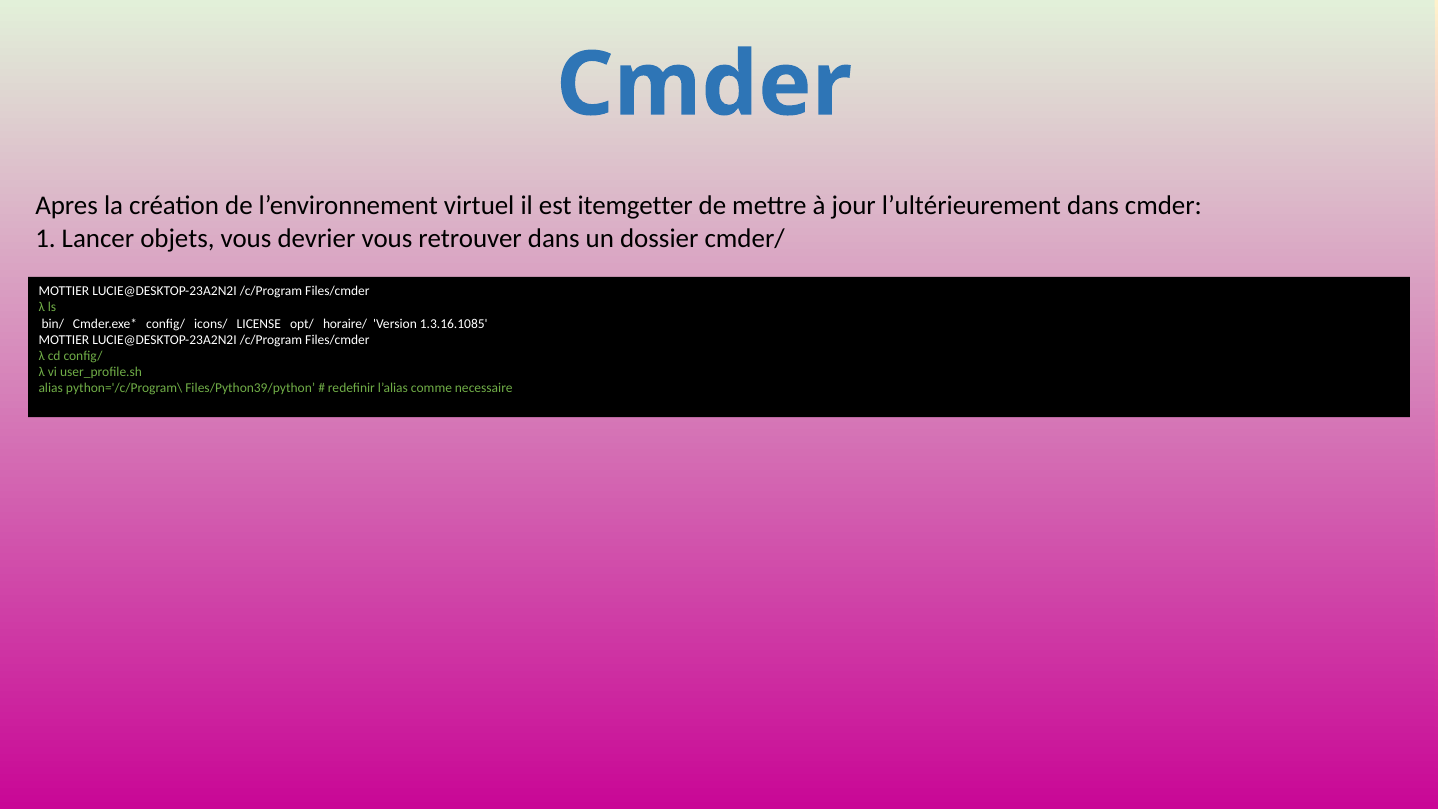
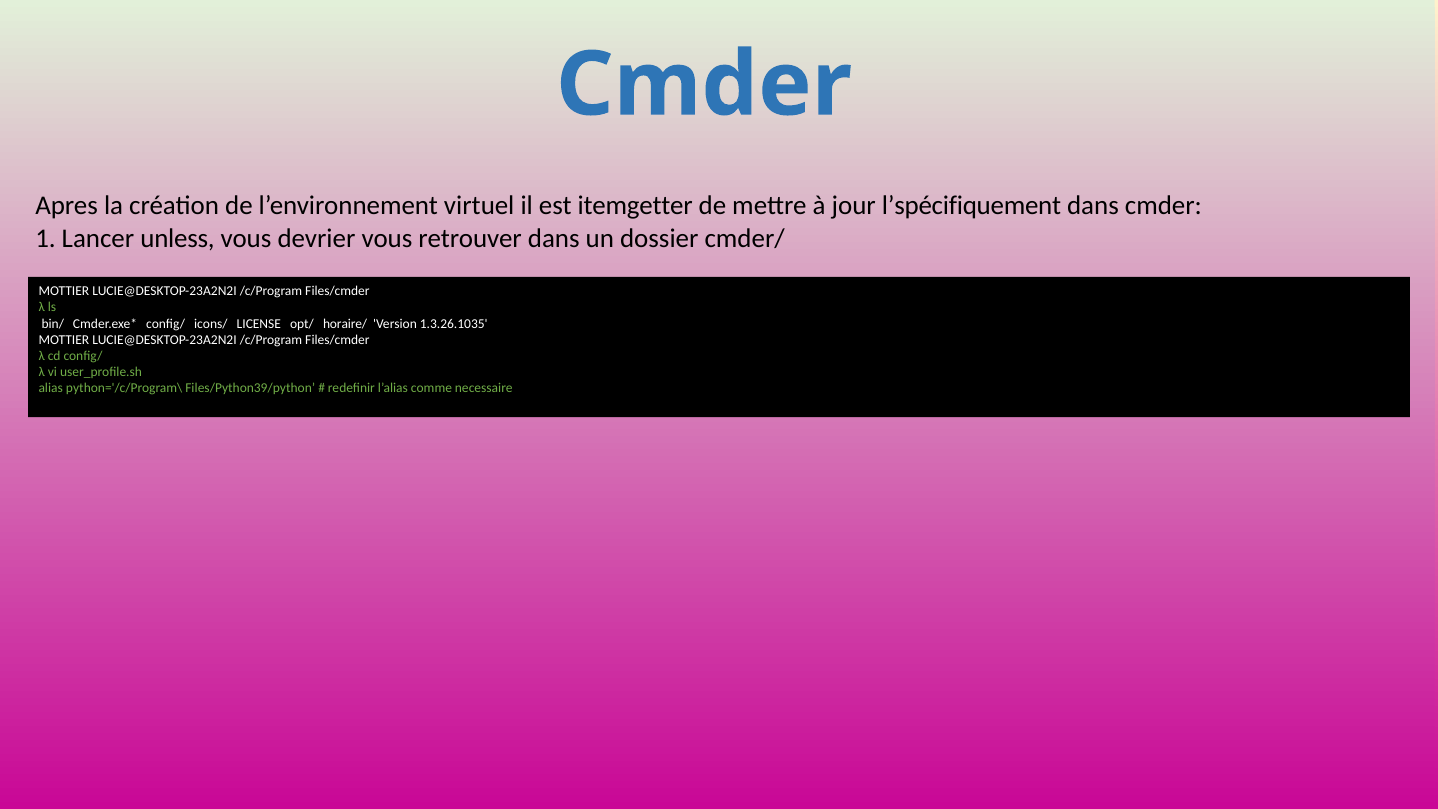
l’ultérieurement: l’ultérieurement -> l’spécifiquement
objets: objets -> unless
1.3.16.1085: 1.3.16.1085 -> 1.3.26.1035
